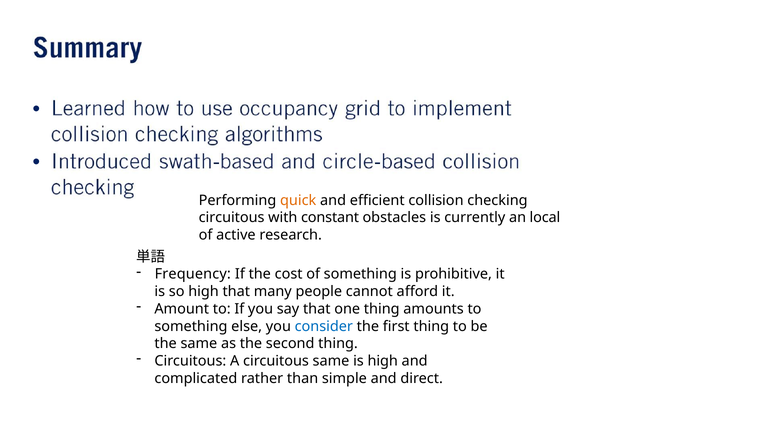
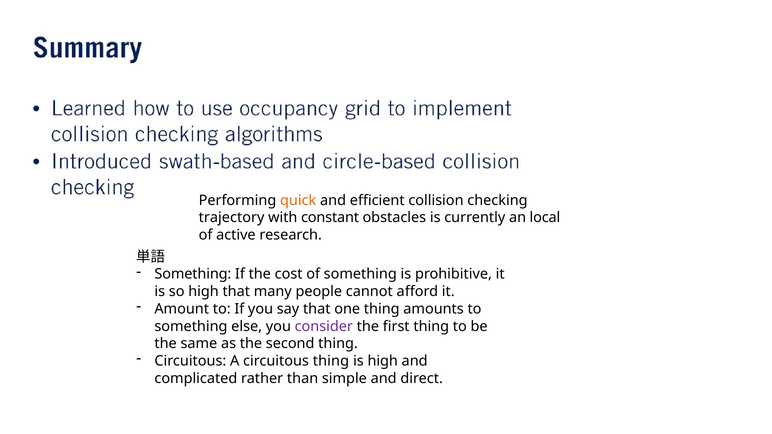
circuitous at (232, 218): circuitous -> trajectory
Frequency at (193, 274): Frequency -> Something
consider colour: blue -> purple
circuitous same: same -> thing
